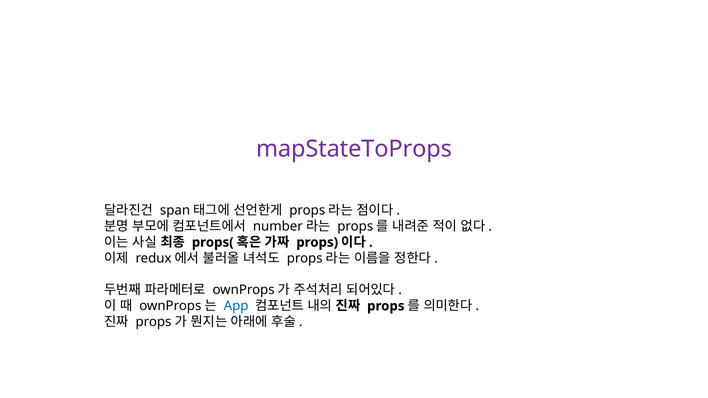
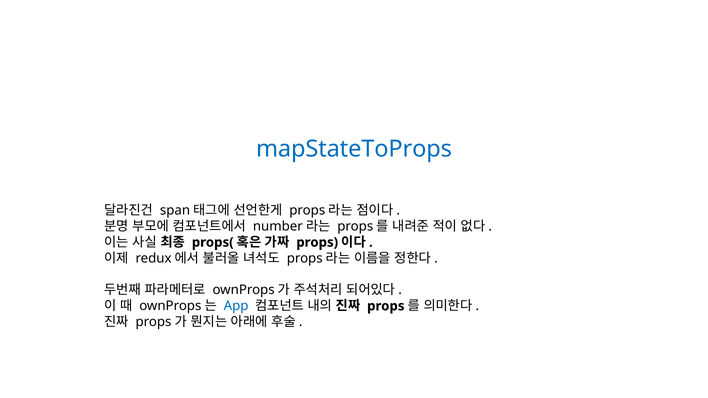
mapStateToProps colour: purple -> blue
